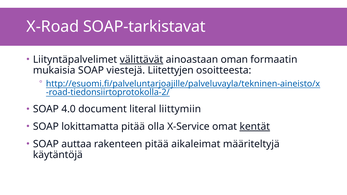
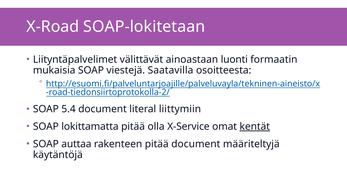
SOAP-tarkistavat: SOAP-tarkistavat -> SOAP-lokitetaan
välittävät underline: present -> none
oman: oman -> luonti
Liitettyjen: Liitettyjen -> Saatavilla
4.0: 4.0 -> 5.4
pitää aikaleimat: aikaleimat -> document
